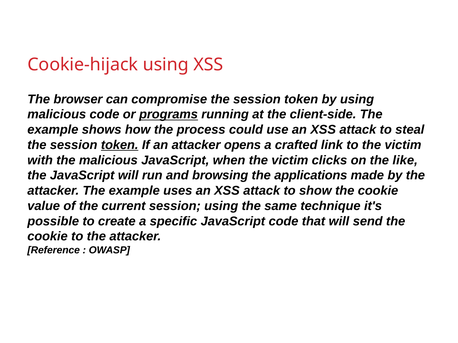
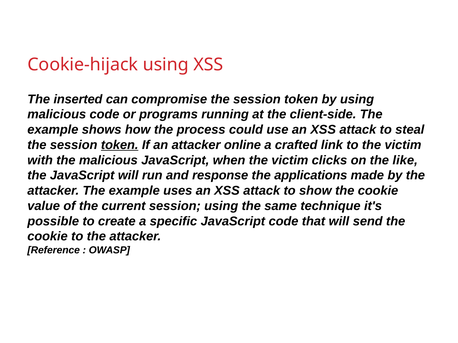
browser: browser -> inserted
programs underline: present -> none
opens: opens -> online
browsing: browsing -> response
